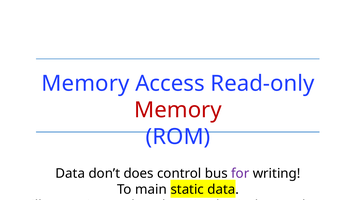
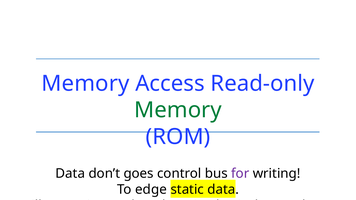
Memory at (178, 110) colour: red -> green
does: does -> goes
main: main -> edge
